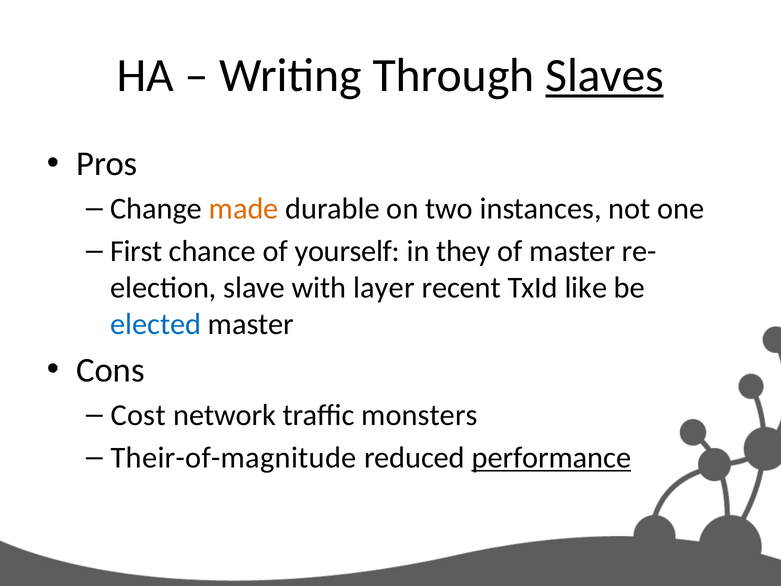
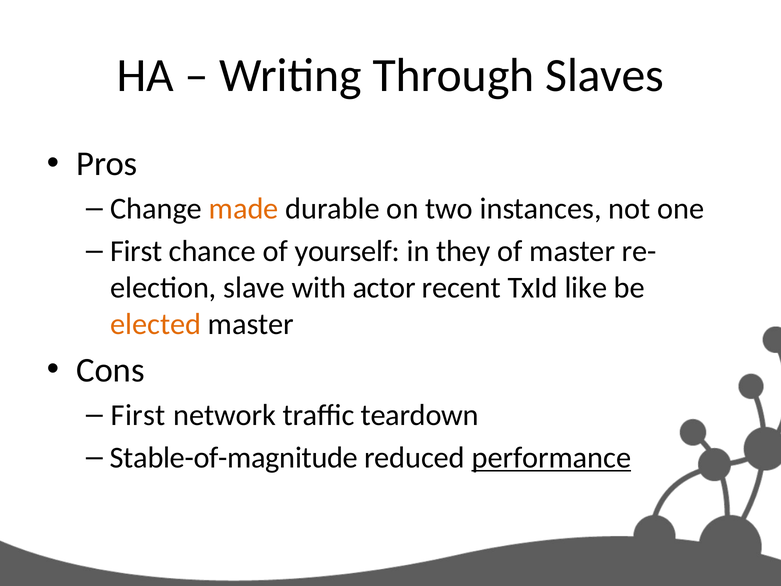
Slaves underline: present -> none
layer: layer -> actor
elected colour: blue -> orange
Cost at (138, 415): Cost -> First
monsters: monsters -> teardown
Their-of-magnitude: Their-of-magnitude -> Stable-of-magnitude
